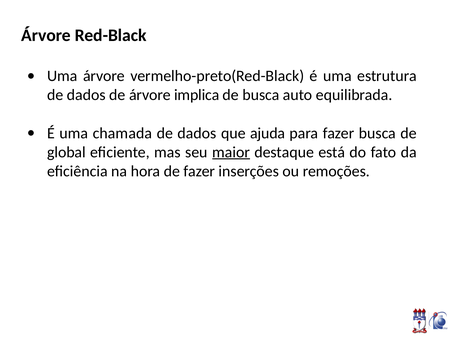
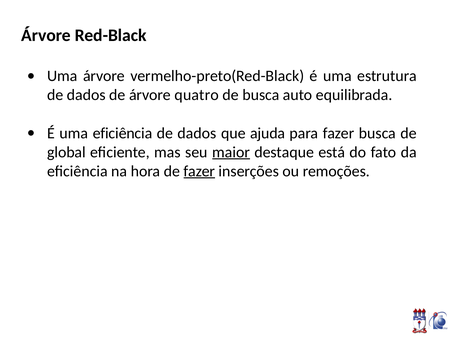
implica: implica -> quatro
uma chamada: chamada -> eficiência
fazer at (199, 171) underline: none -> present
